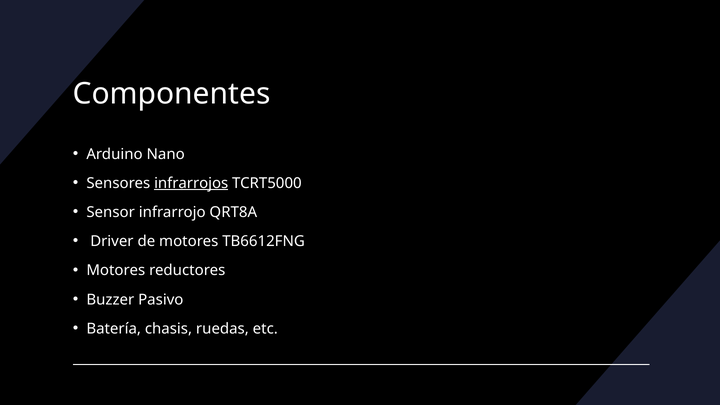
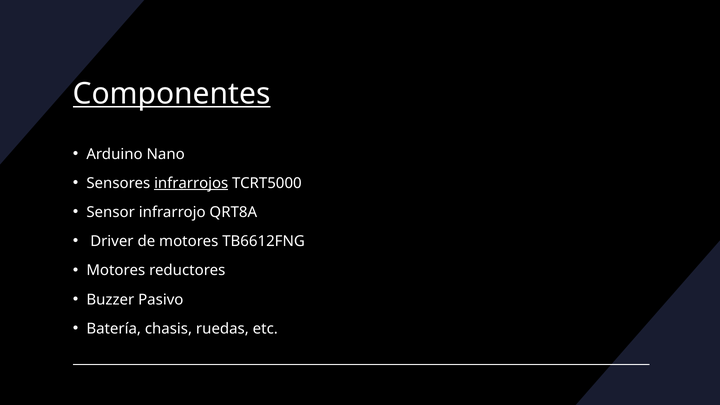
Componentes underline: none -> present
